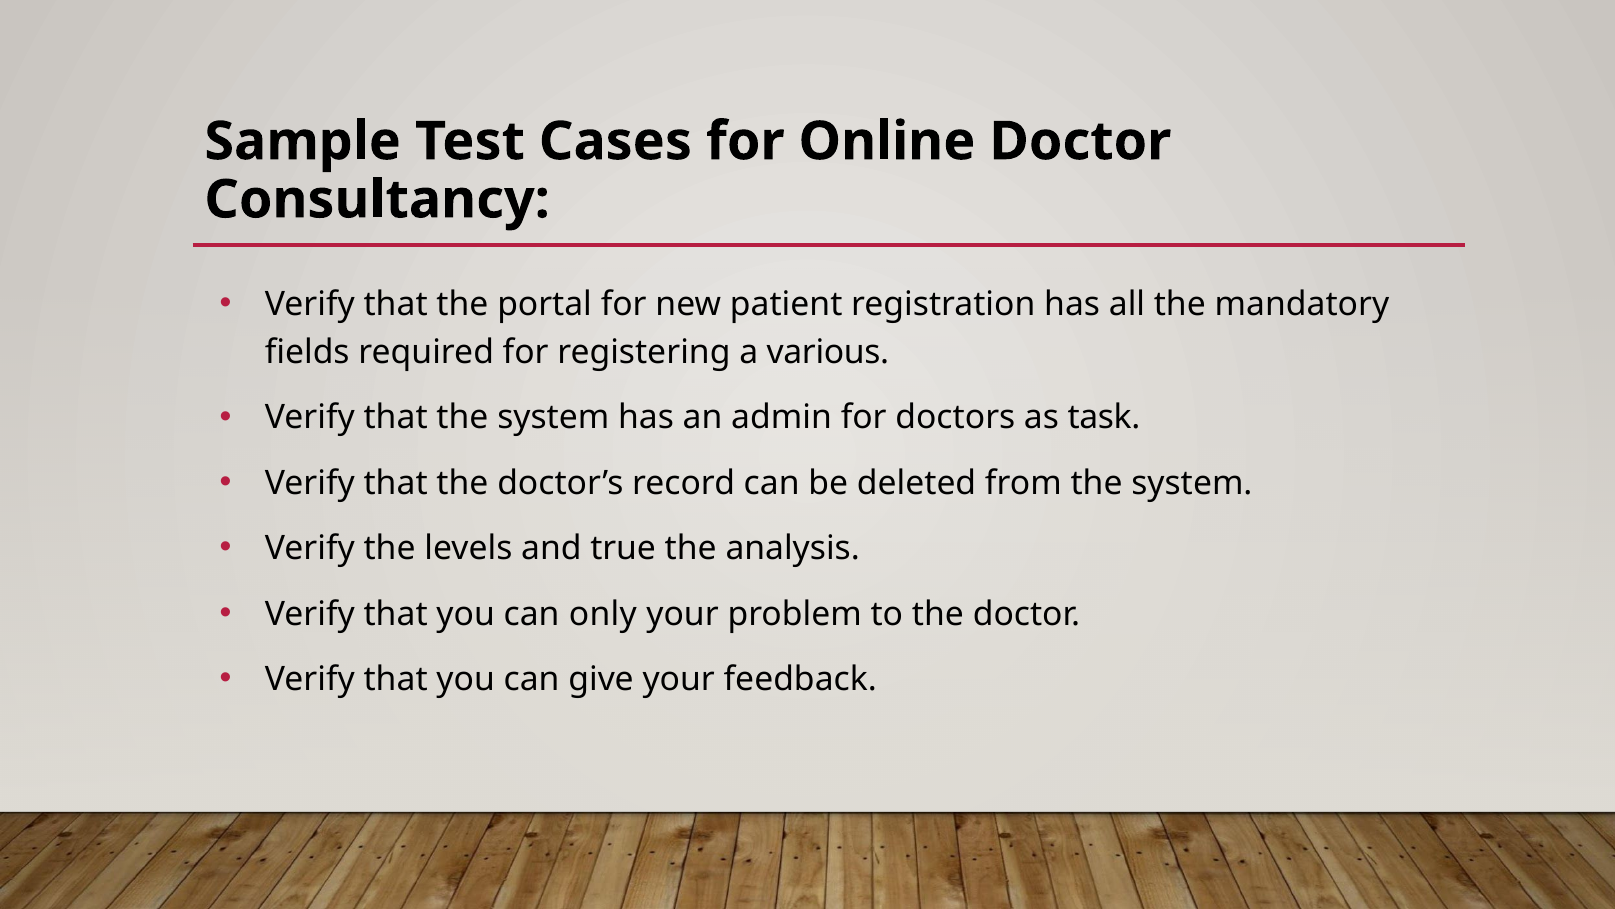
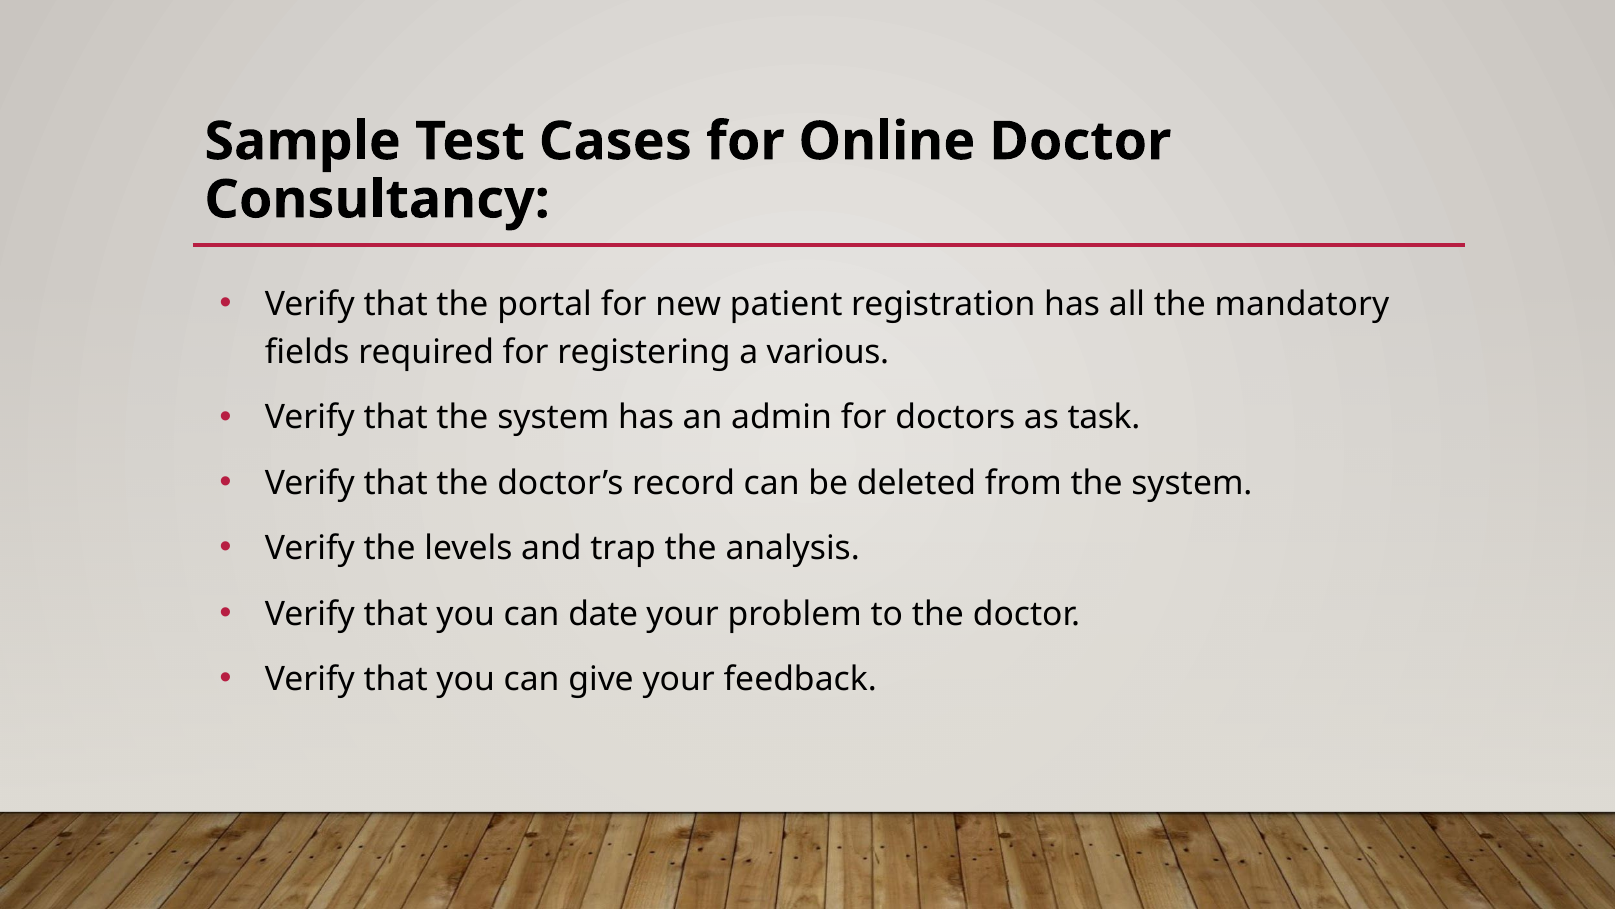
true: true -> trap
only: only -> date
